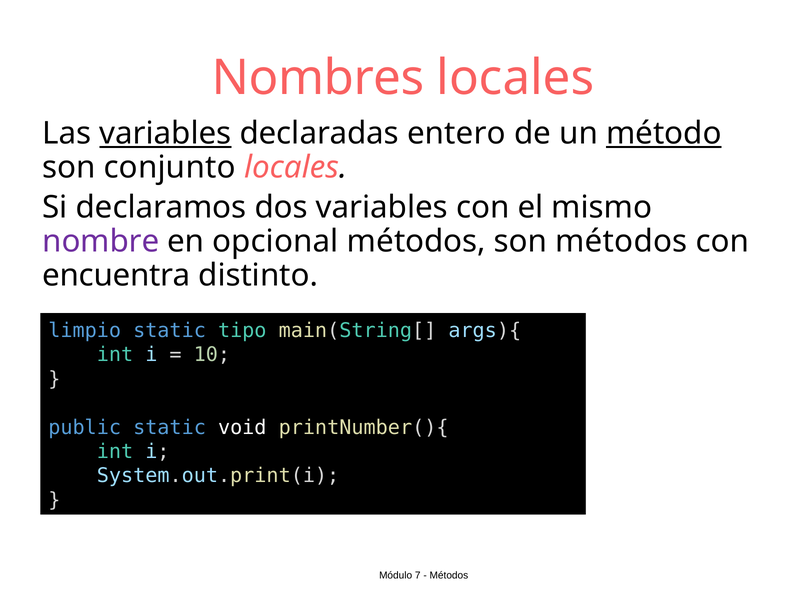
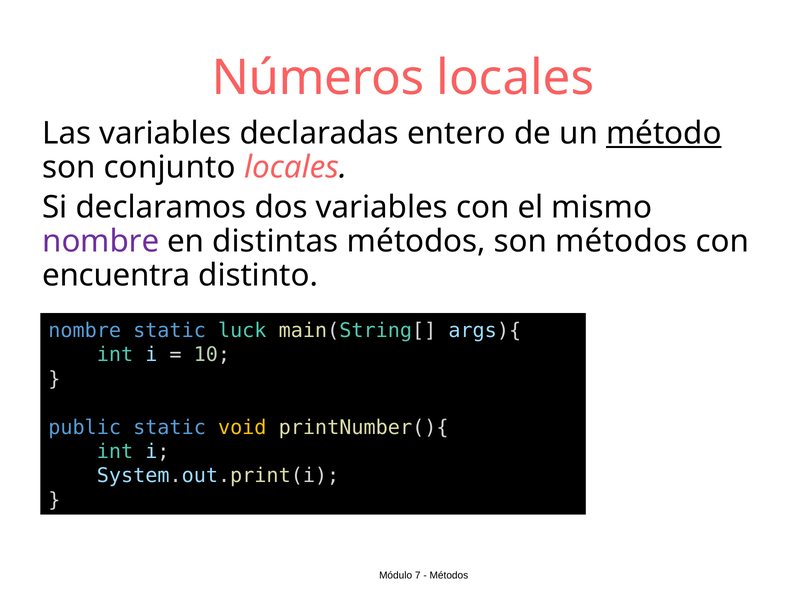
Nombres: Nombres -> Números
variables at (165, 134) underline: present -> none
opcional: opcional -> distintas
limpio at (85, 331): limpio -> nombre
tipo: tipo -> luck
void colour: white -> yellow
